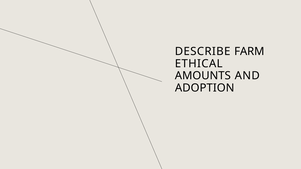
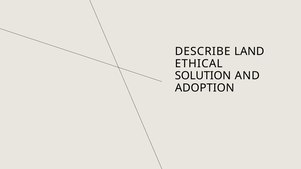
FARM: FARM -> LAND
AMOUNTS: AMOUNTS -> SOLUTION
